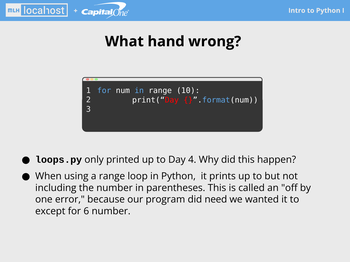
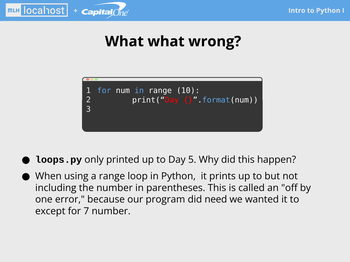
What hand: hand -> what
4: 4 -> 5
6: 6 -> 7
